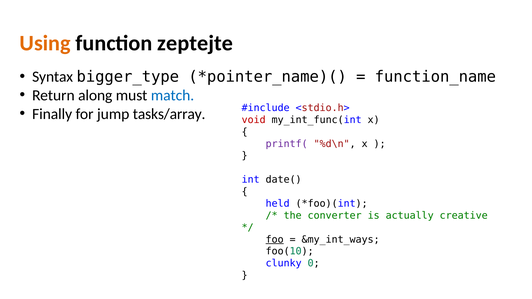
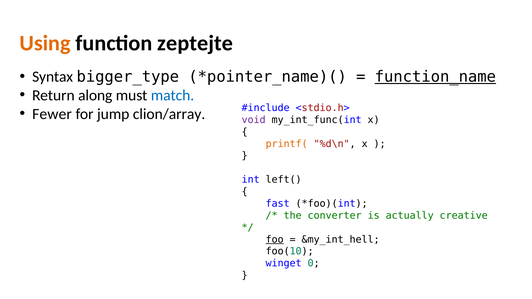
function_name underline: none -> present
Finally: Finally -> Fewer
tasks/array: tasks/array -> clion/array
void colour: red -> purple
printf( colour: purple -> orange
date(: date( -> left(
held: held -> fast
&my_int_ways: &my_int_ways -> &my_int_hell
clunky: clunky -> winget
